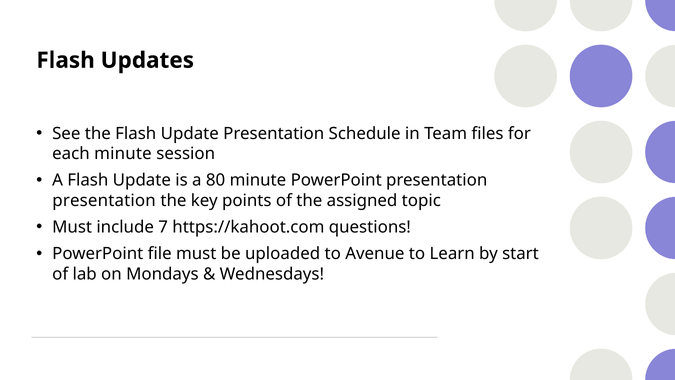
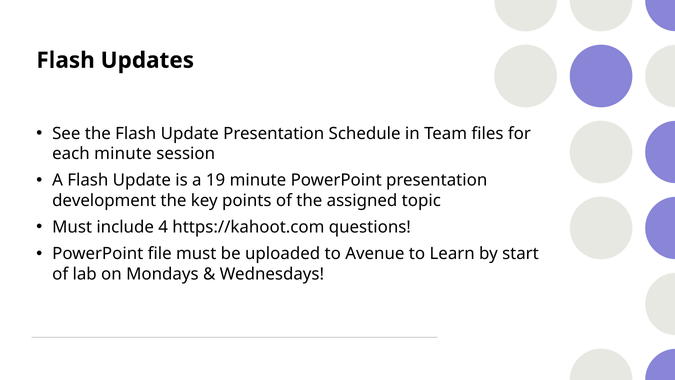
80: 80 -> 19
presentation at (104, 201): presentation -> development
7: 7 -> 4
